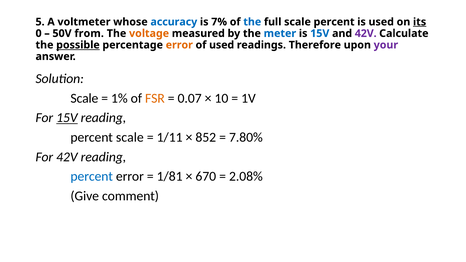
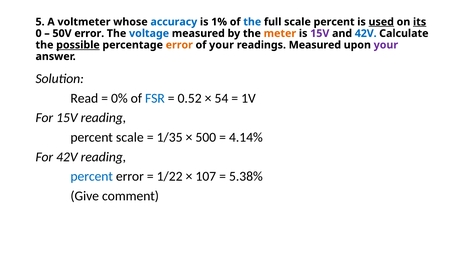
7%: 7% -> 1%
used at (381, 22) underline: none -> present
50V from: from -> error
voltage colour: orange -> blue
meter colour: blue -> orange
15V at (320, 33) colour: blue -> purple
42V at (366, 33) colour: purple -> blue
of used: used -> your
readings Therefore: Therefore -> Measured
Scale at (84, 98): Scale -> Read
1%: 1% -> 0%
FSR colour: orange -> blue
0.07: 0.07 -> 0.52
10: 10 -> 54
15V at (67, 118) underline: present -> none
1/11: 1/11 -> 1/35
852: 852 -> 500
7.80%: 7.80% -> 4.14%
1/81: 1/81 -> 1/22
670: 670 -> 107
2.08%: 2.08% -> 5.38%
